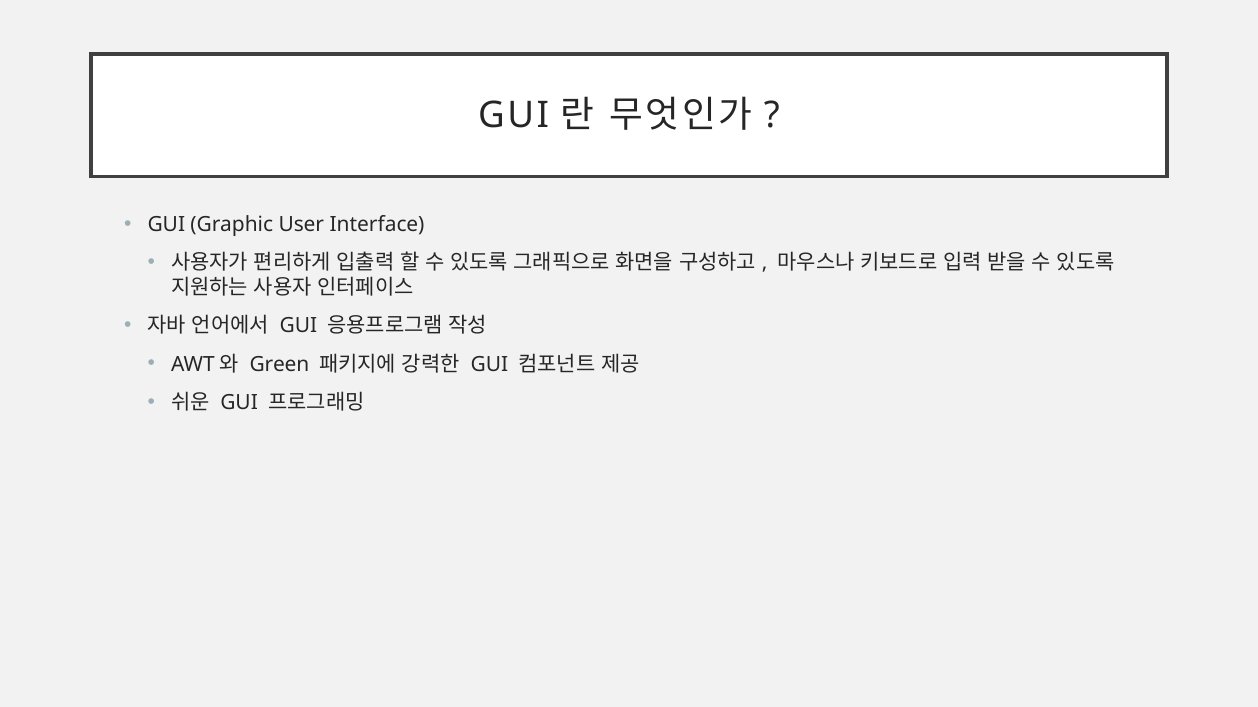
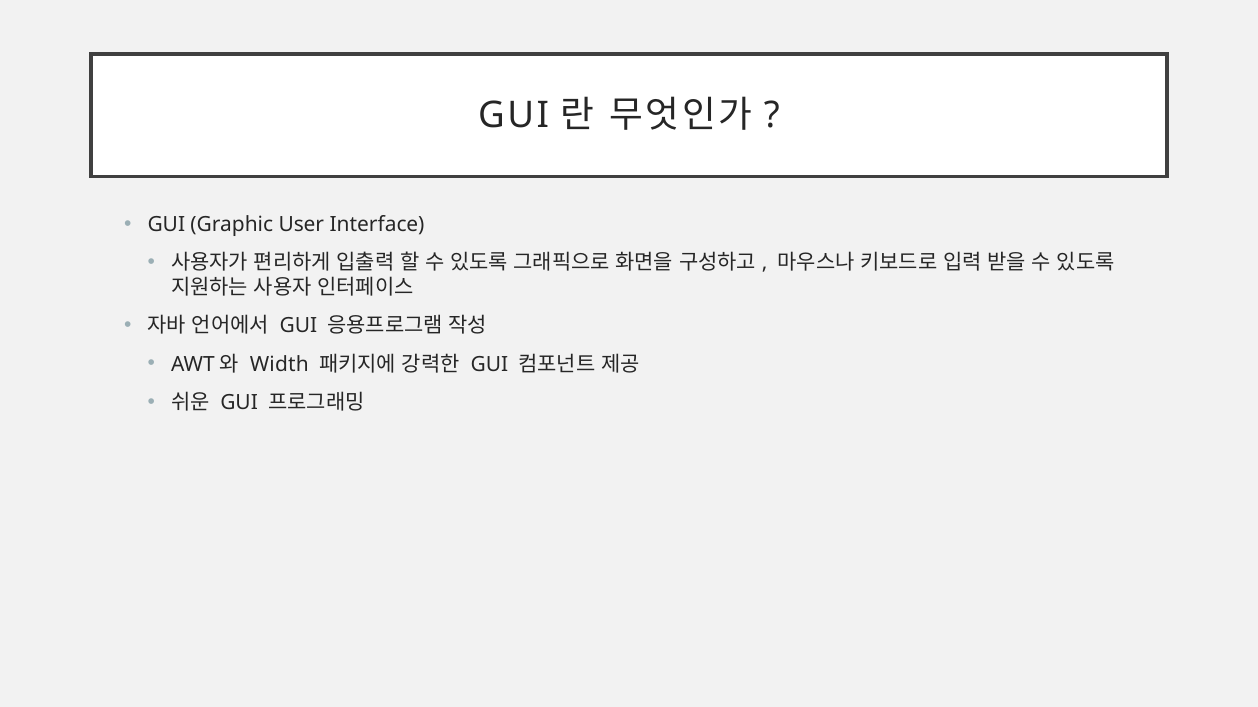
Green: Green -> Width
